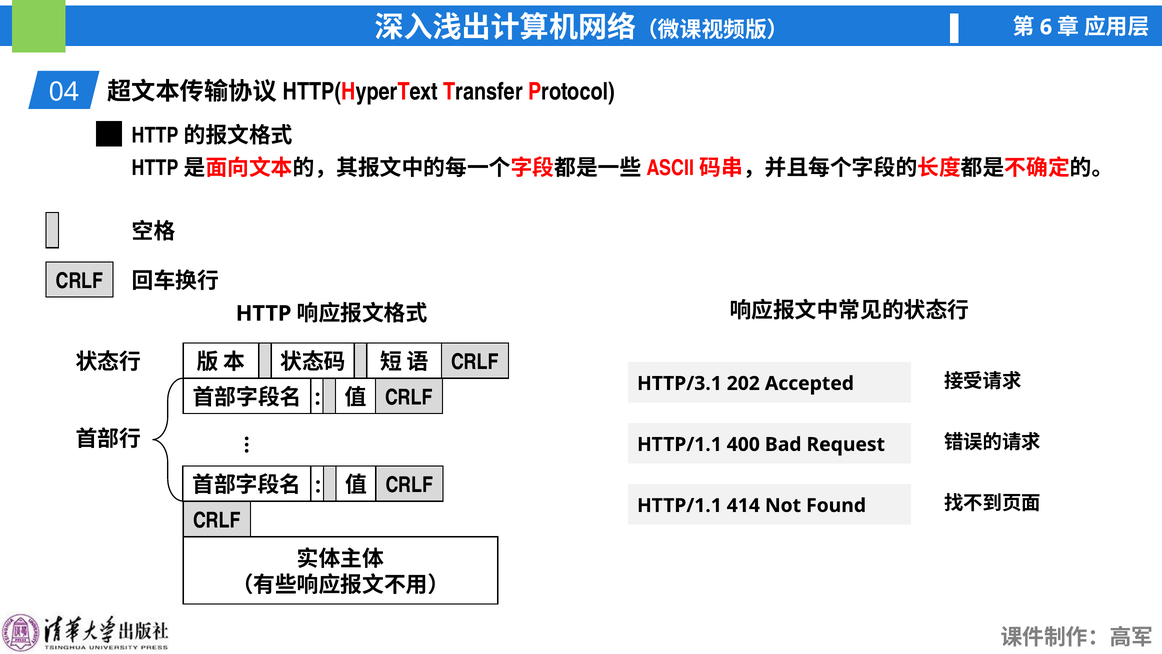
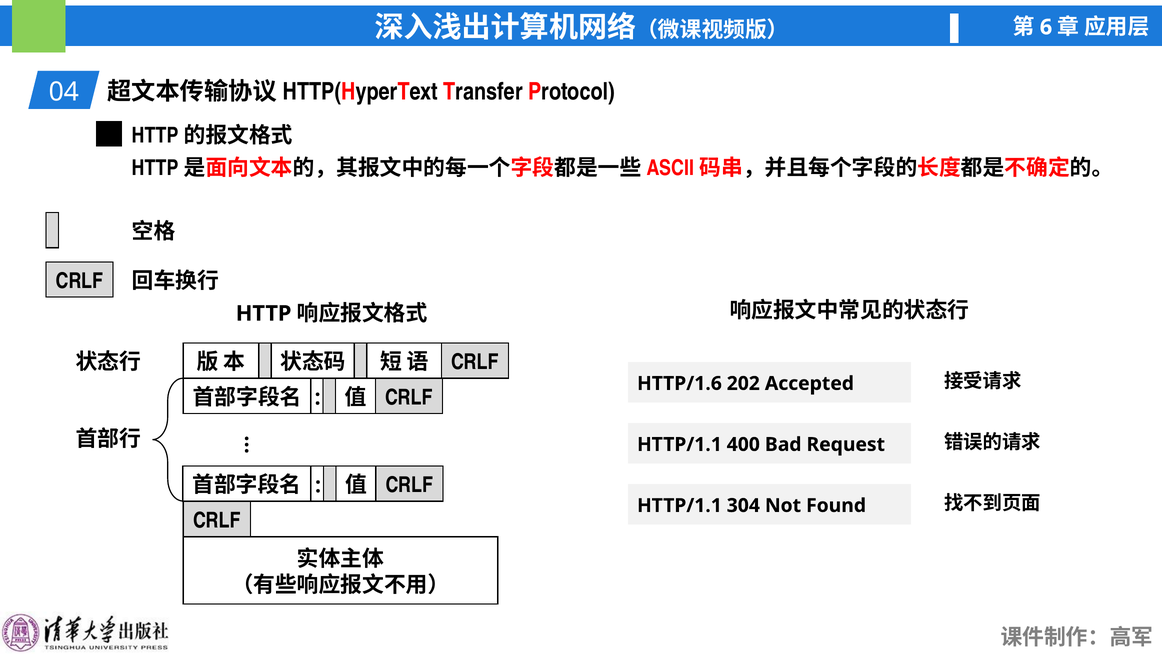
HTTP/3.1: HTTP/3.1 -> HTTP/1.6
414: 414 -> 304
